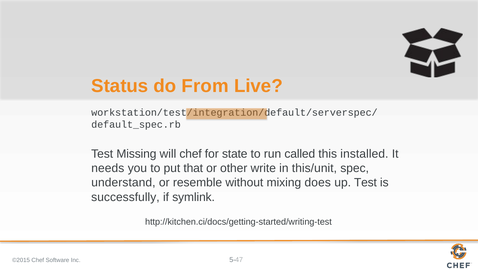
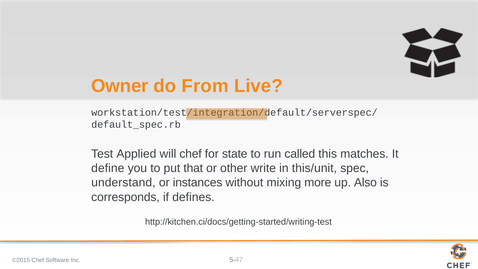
Status: Status -> Owner
Missing: Missing -> Applied
installed: installed -> matches
needs: needs -> define
resemble: resemble -> instances
does: does -> more
up Test: Test -> Also
successfully: successfully -> corresponds
symlink: symlink -> defines
